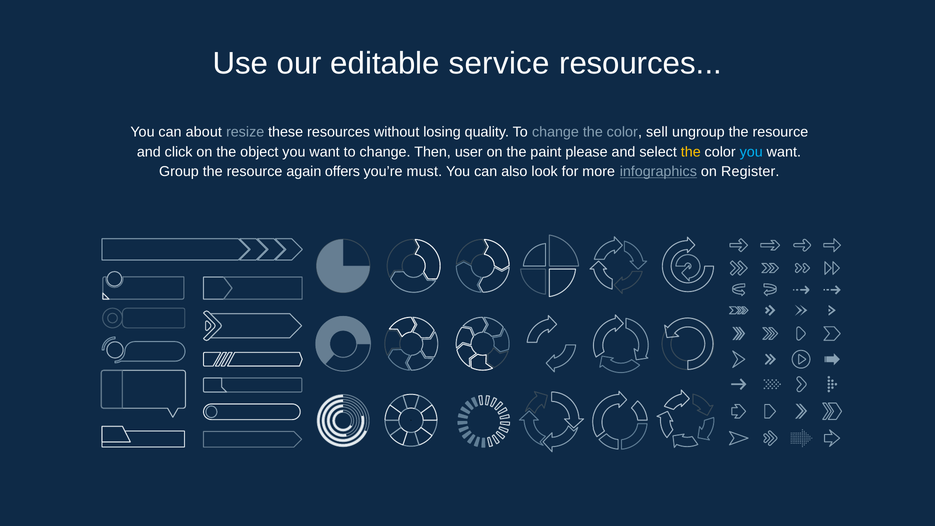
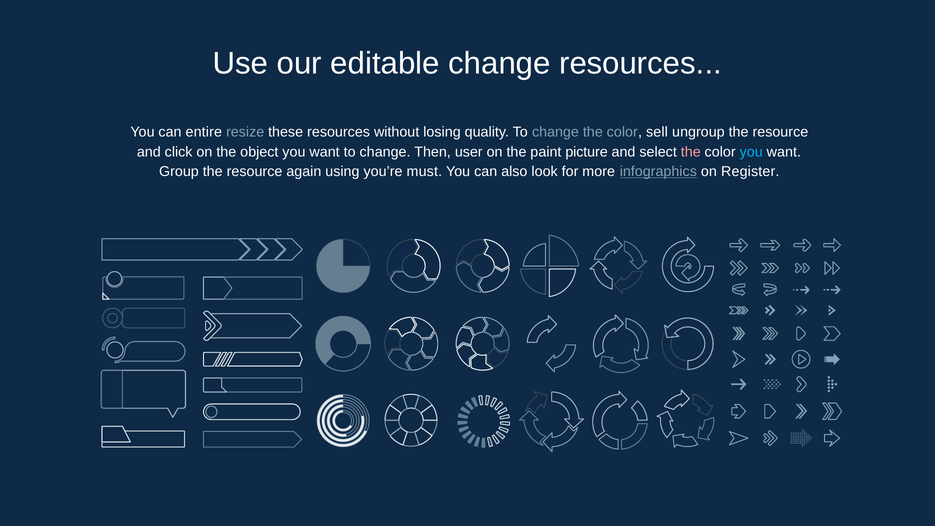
editable service: service -> change
about: about -> entire
please: please -> picture
the at (691, 152) colour: yellow -> pink
offers: offers -> using
